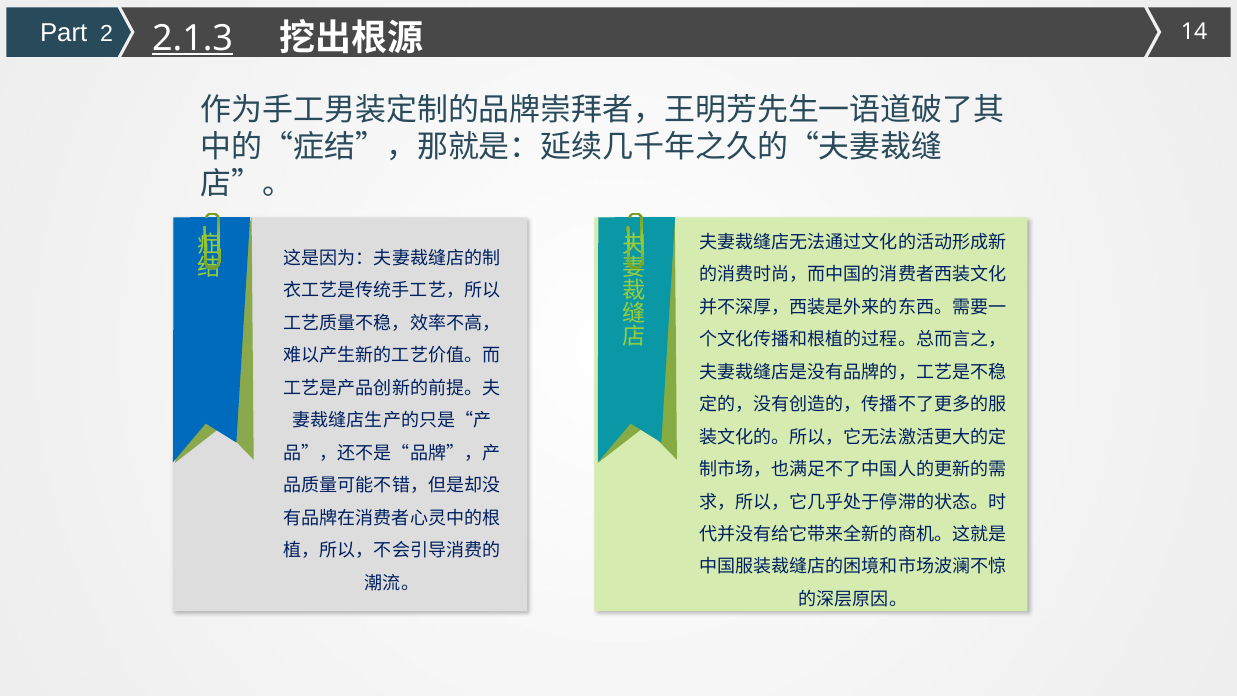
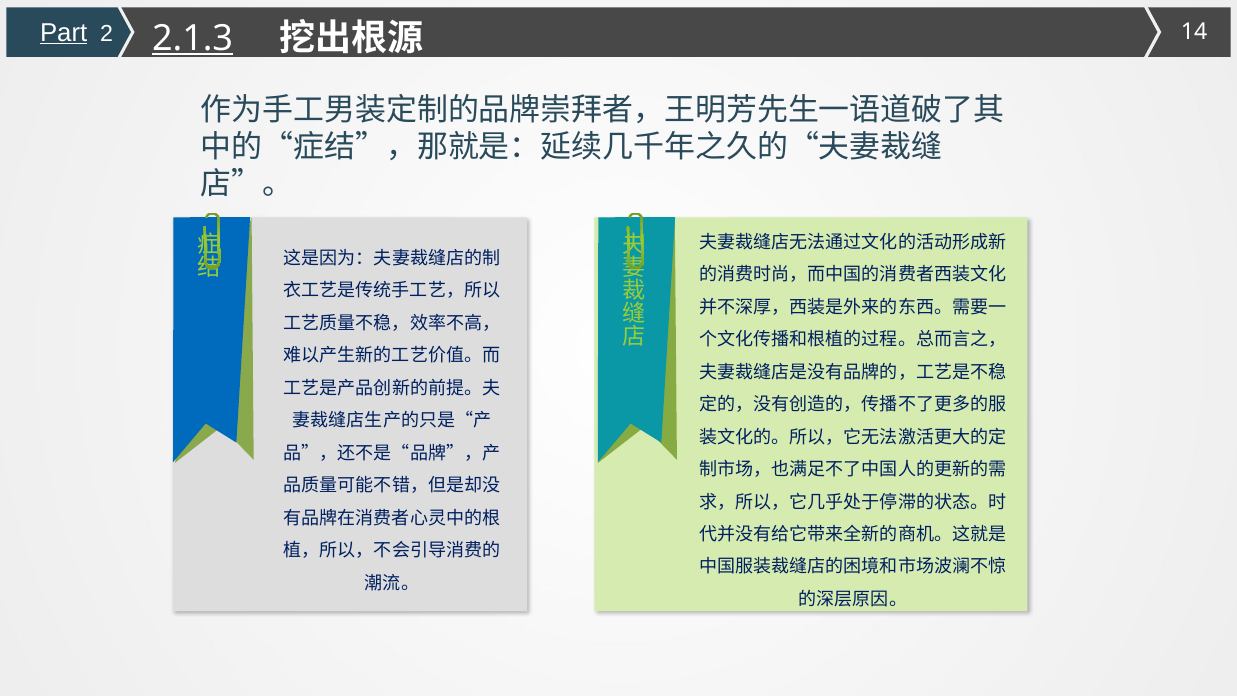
Part underline: none -> present
